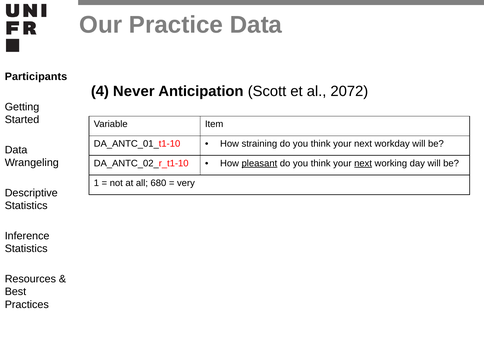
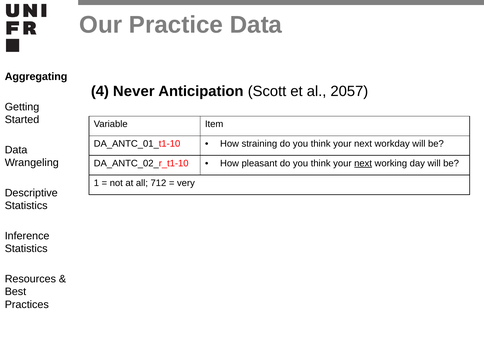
Participants: Participants -> Aggregating
2072: 2072 -> 2057
pleasant underline: present -> none
680: 680 -> 712
